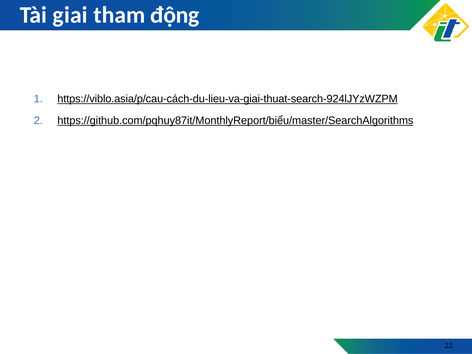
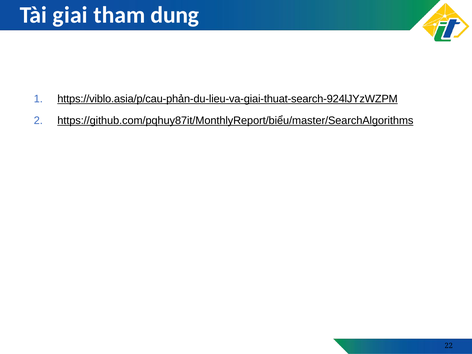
động: động -> dung
https://viblo.asia/p/cau-cách-du-lieu-va-giai-thuat-search-924lJYzWZPM: https://viblo.asia/p/cau-cách-du-lieu-va-giai-thuat-search-924lJYzWZPM -> https://viblo.asia/p/cau-phản-du-lieu-va-giai-thuat-search-924lJYzWZPM
